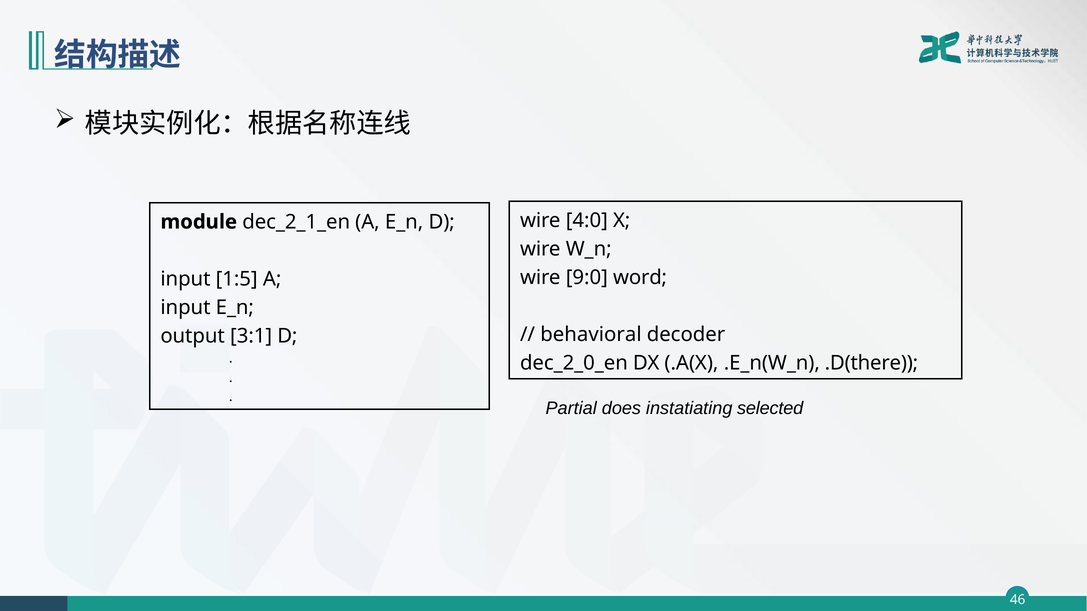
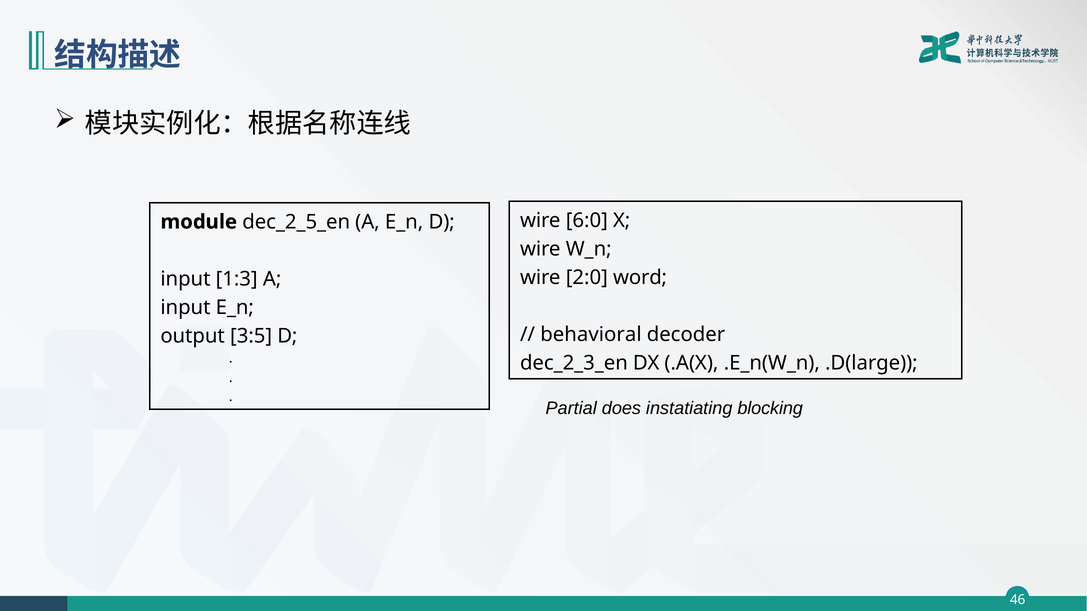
4:0: 4:0 -> 6:0
dec_2_1_en: dec_2_1_en -> dec_2_5_en
9:0: 9:0 -> 2:0
1:5: 1:5 -> 1:3
3:1: 3:1 -> 3:5
dec_2_0_en: dec_2_0_en -> dec_2_3_en
.D(there: .D(there -> .D(large
selected: selected -> blocking
